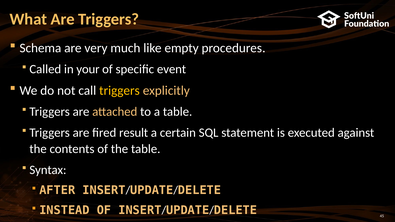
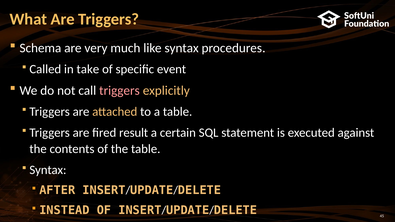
like empty: empty -> syntax
your: your -> take
triggers at (119, 91) colour: yellow -> pink
